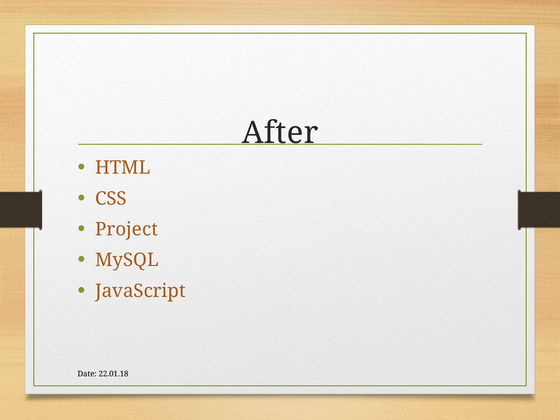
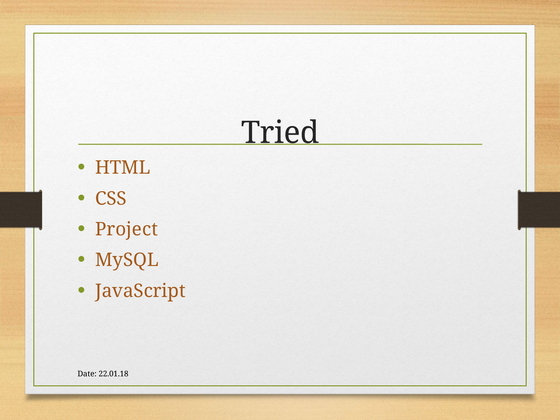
After: After -> Tried
